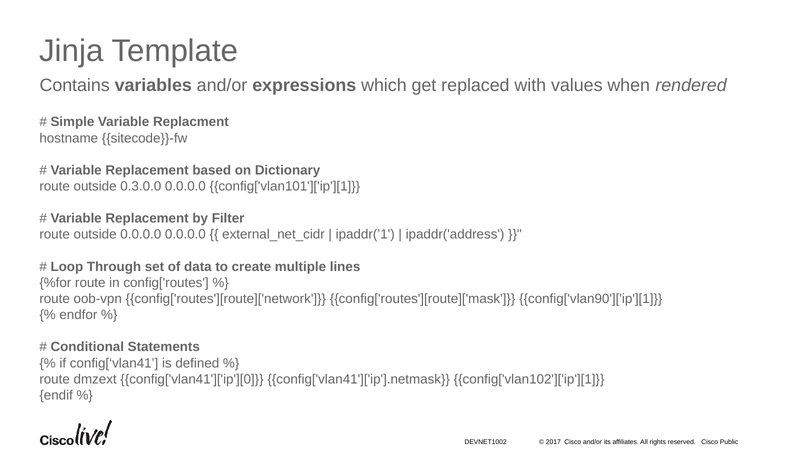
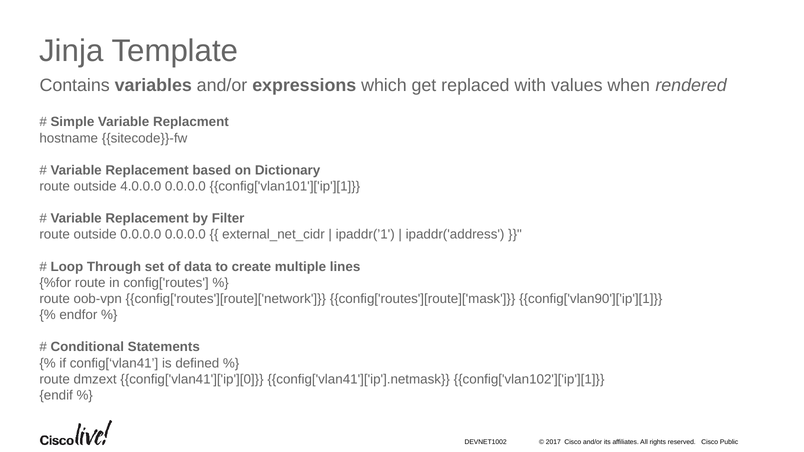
0.3.0.0: 0.3.0.0 -> 4.0.0.0
